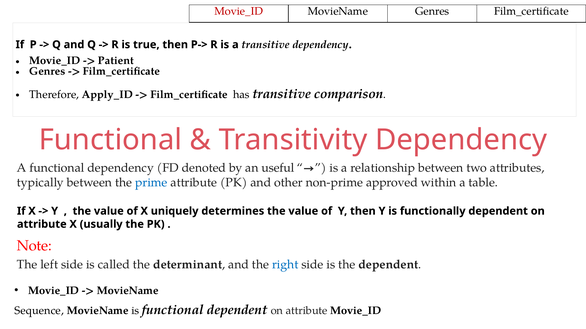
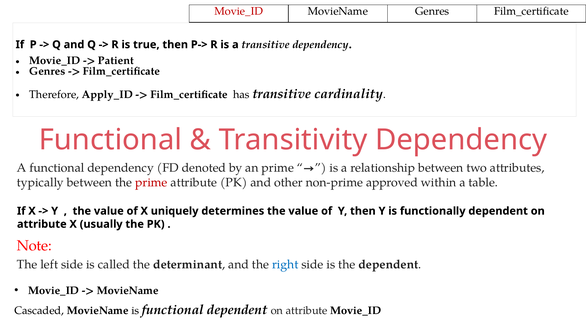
comparison: comparison -> cardinality
an useful: useful -> prime
prime at (151, 183) colour: blue -> red
Sequence: Sequence -> Cascaded
